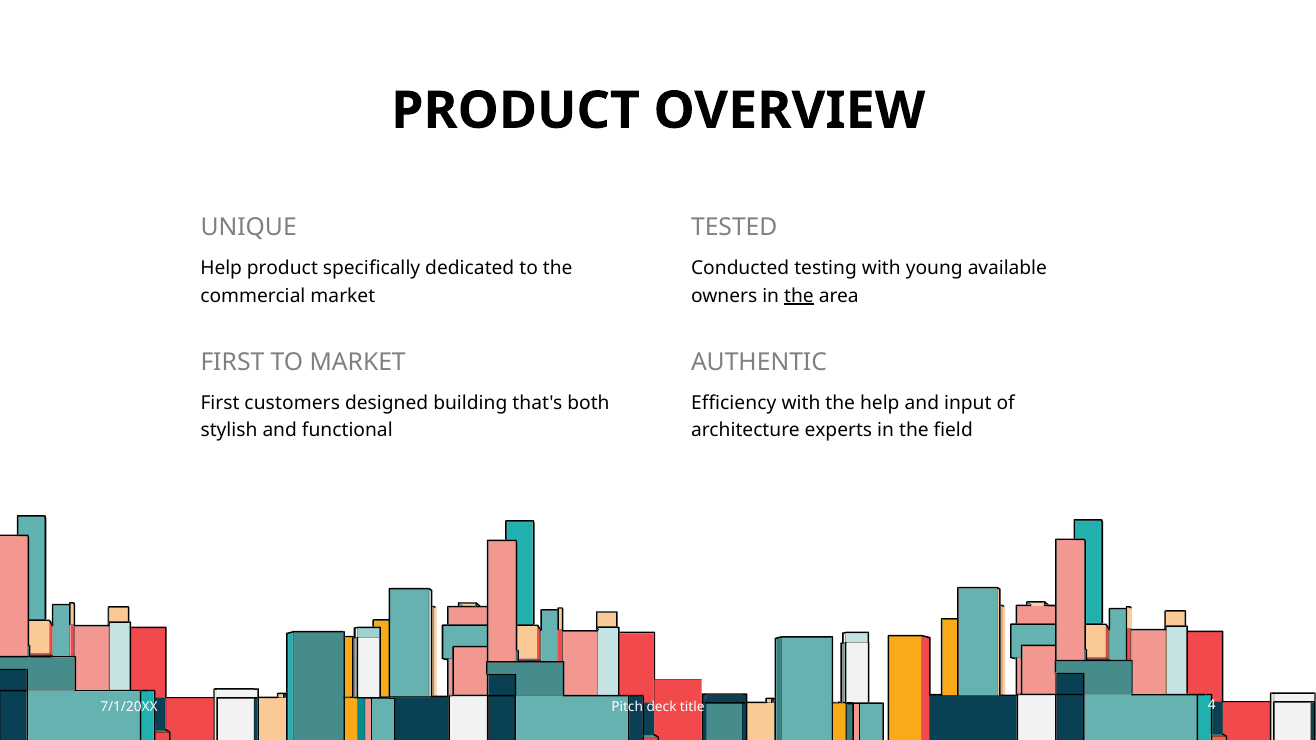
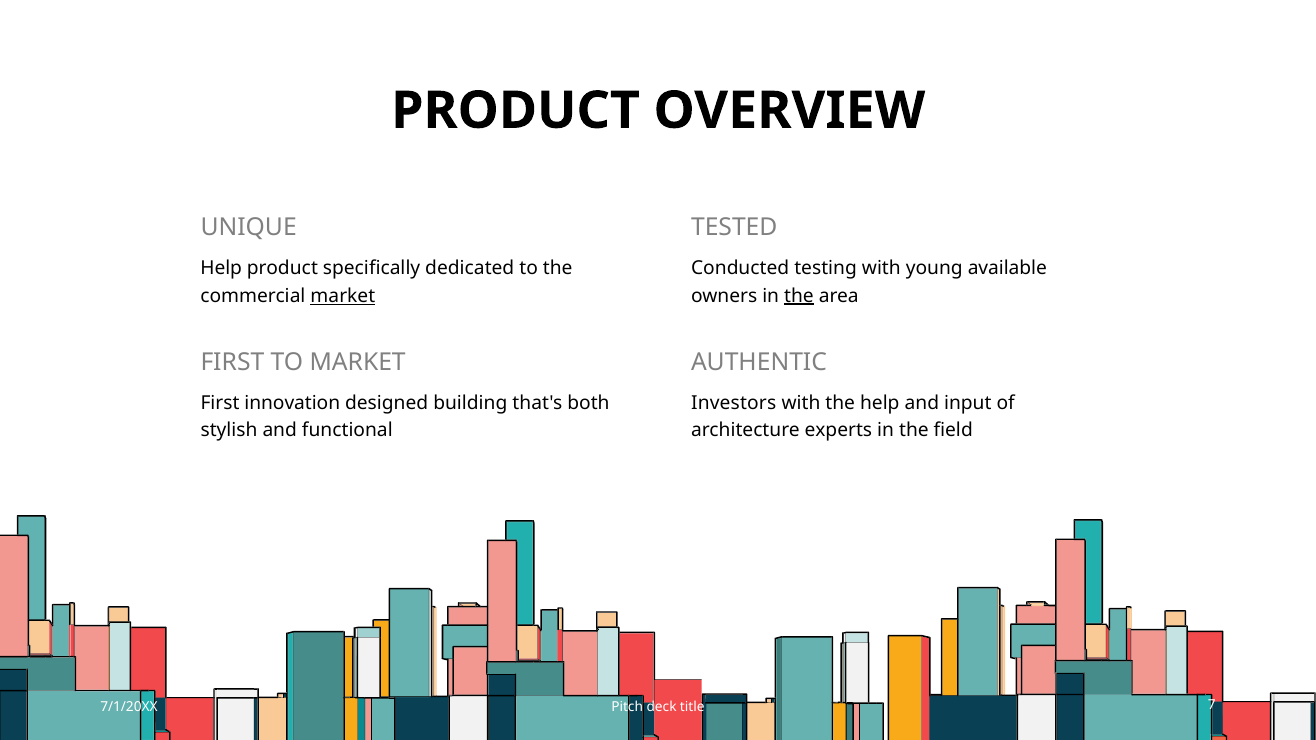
market at (343, 296) underline: none -> present
customers: customers -> innovation
Efficiency: Efficiency -> Investors
4: 4 -> 7
